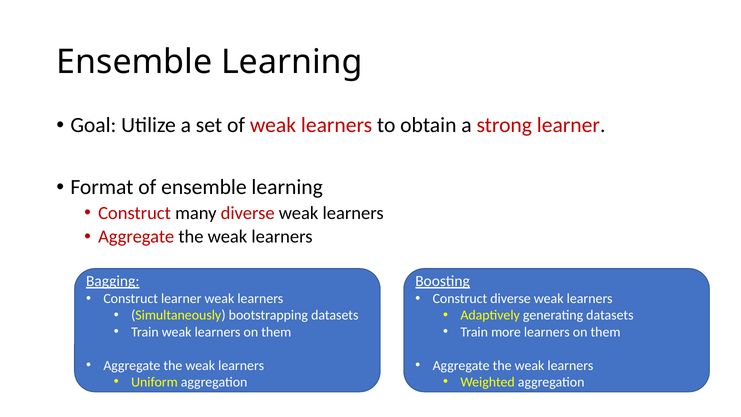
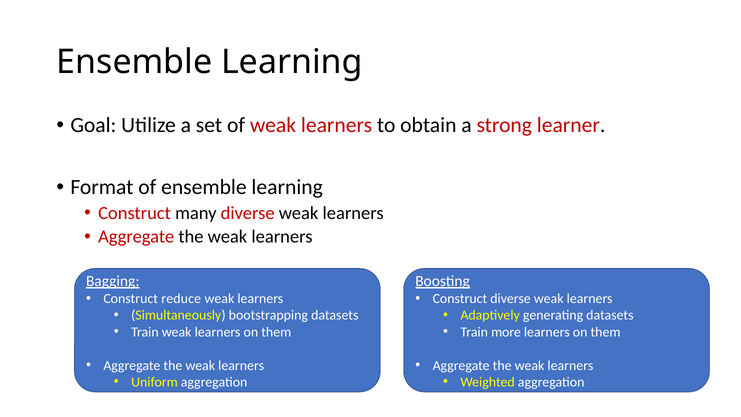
Construct learner: learner -> reduce
